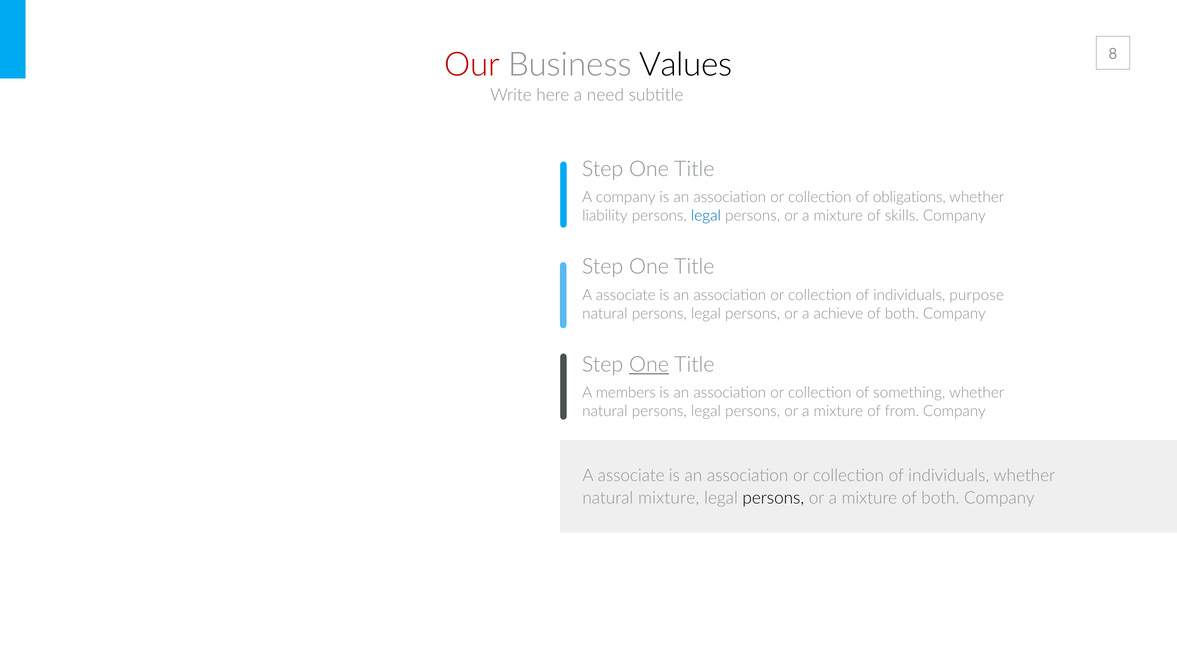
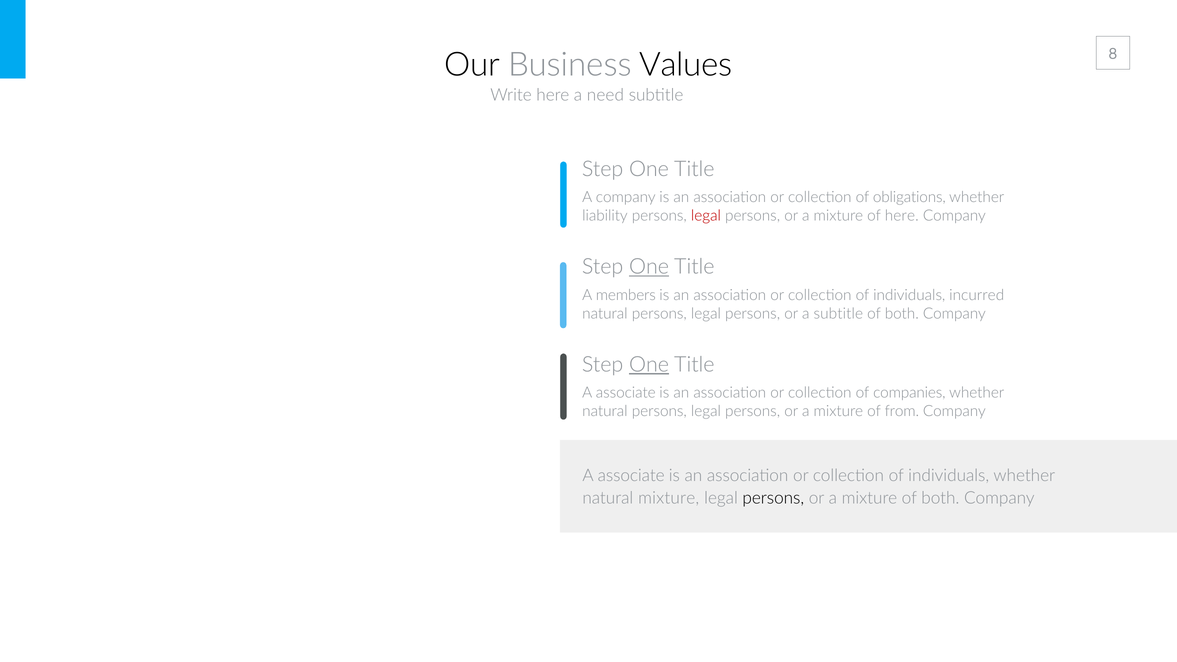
Our colour: red -> black
legal at (706, 216) colour: blue -> red
of skills: skills -> here
One at (649, 267) underline: none -> present
associate at (626, 295): associate -> members
purpose: purpose -> incurred
a achieve: achieve -> subtitle
members at (626, 393): members -> associate
something: something -> companies
